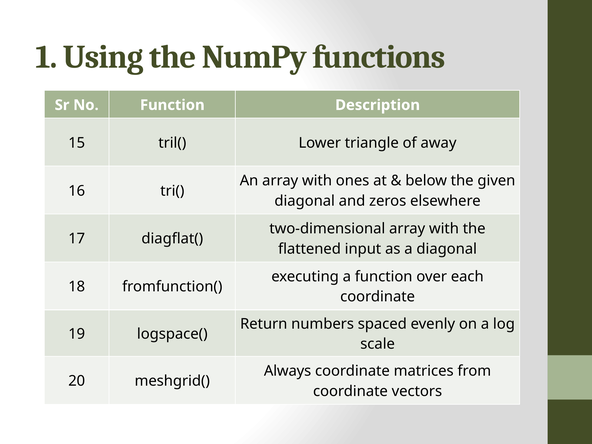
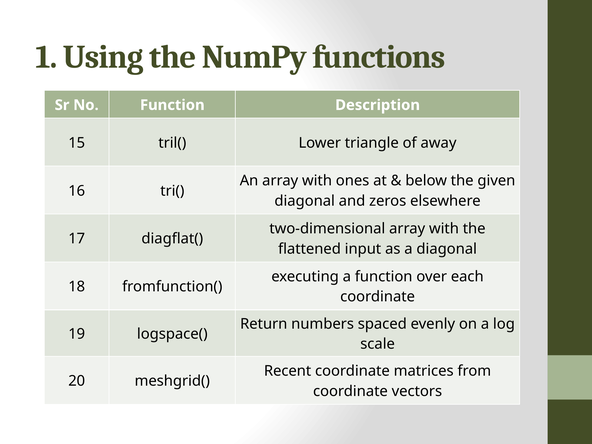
Always: Always -> Recent
